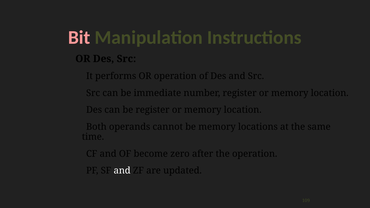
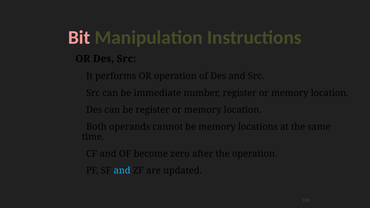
and at (122, 171) colour: white -> light blue
